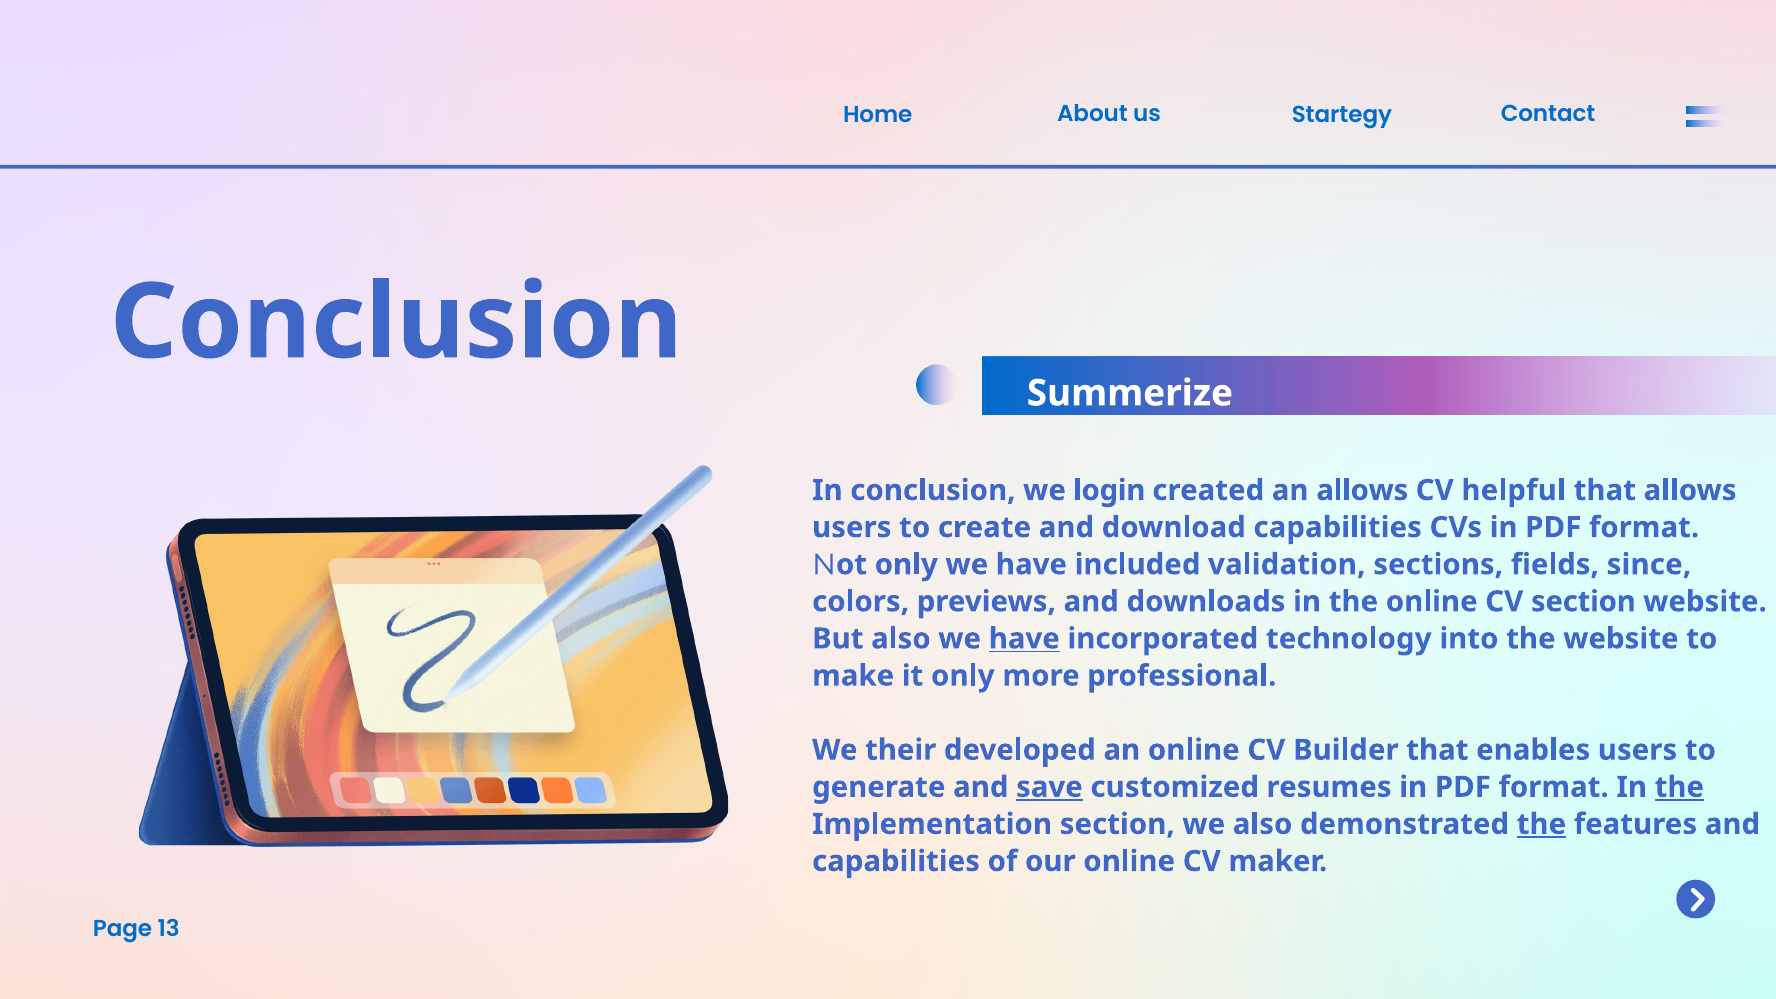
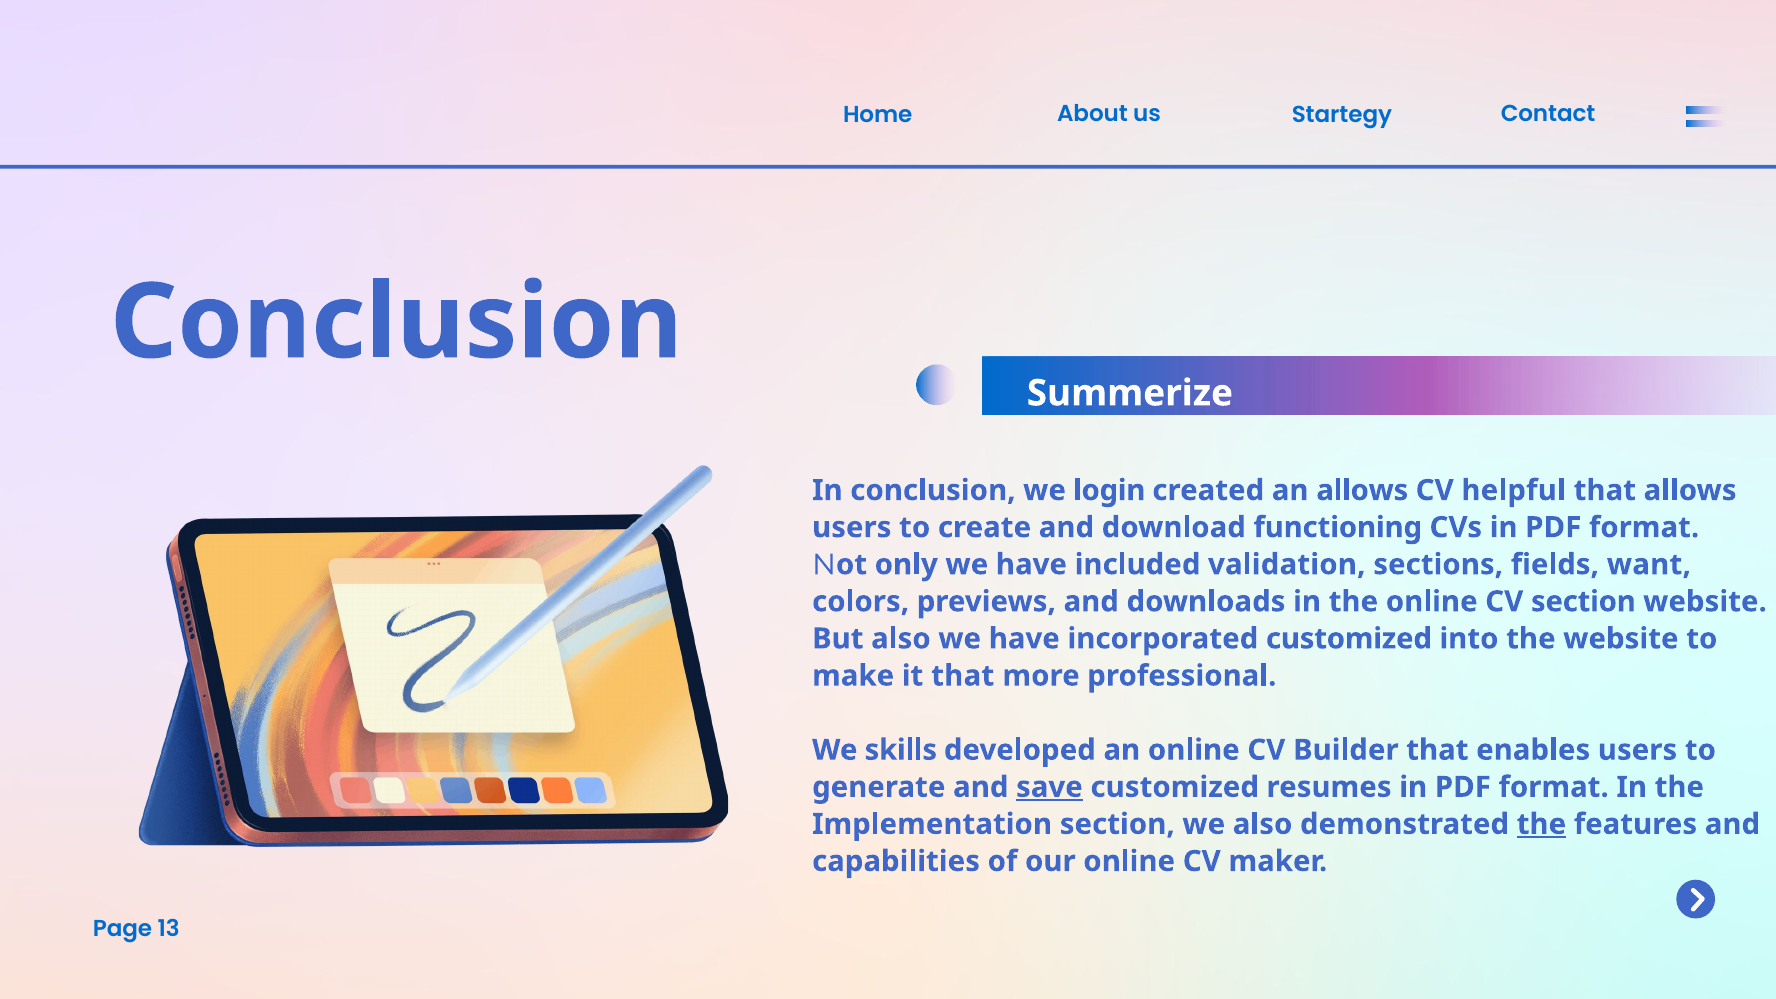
download capabilities: capabilities -> functioning
since: since -> want
have at (1024, 639) underline: present -> none
incorporated technology: technology -> customized
it only: only -> that
their: their -> skills
the at (1679, 787) underline: present -> none
